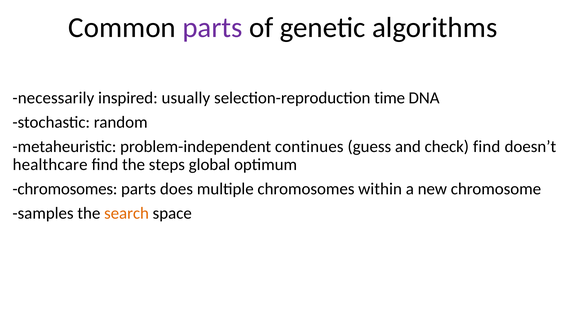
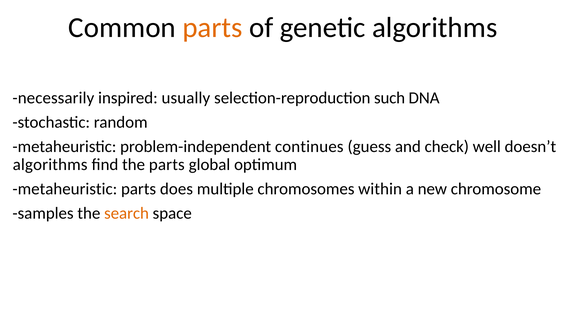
parts at (212, 28) colour: purple -> orange
time: time -> such
check find: find -> well
healthcare at (50, 165): healthcare -> algorithms
the steps: steps -> parts
chromosomes at (65, 189): chromosomes -> metaheuristic
